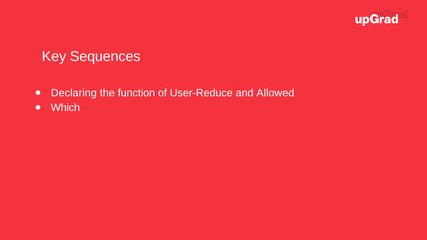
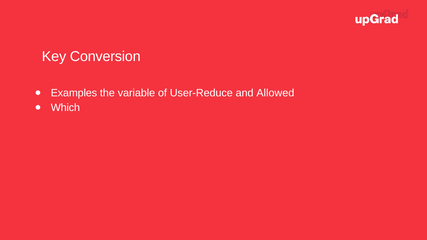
Sequences: Sequences -> Conversion
Declaring: Declaring -> Examples
function: function -> variable
